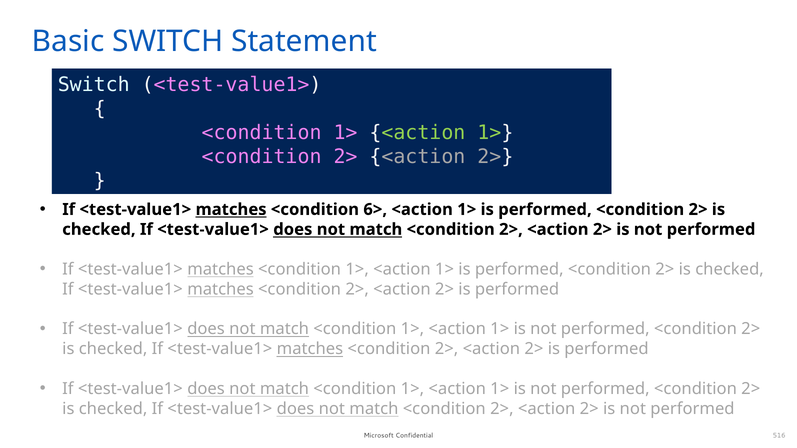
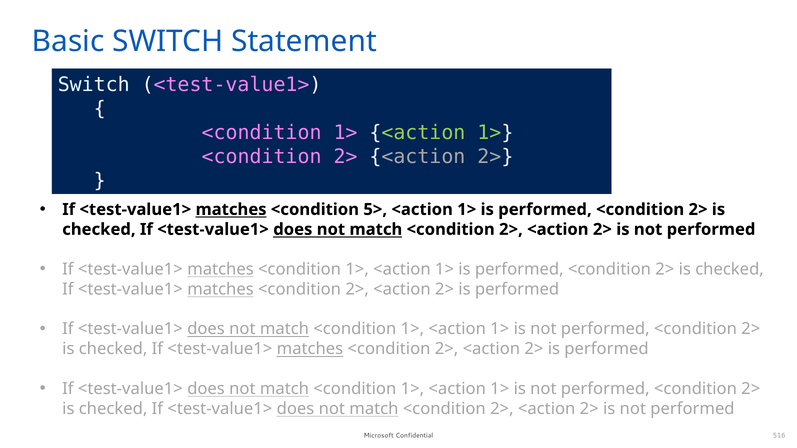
6>: 6> -> 5>
